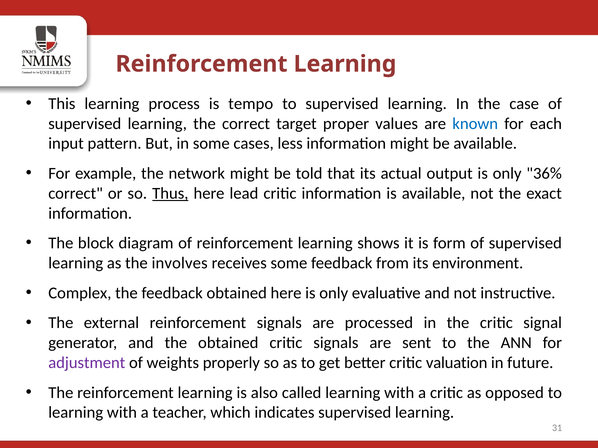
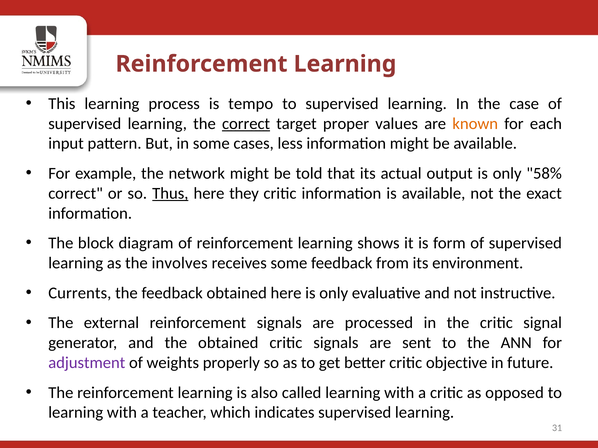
correct at (246, 124) underline: none -> present
known colour: blue -> orange
36%: 36% -> 58%
lead: lead -> they
Complex: Complex -> Currents
valuation: valuation -> objective
